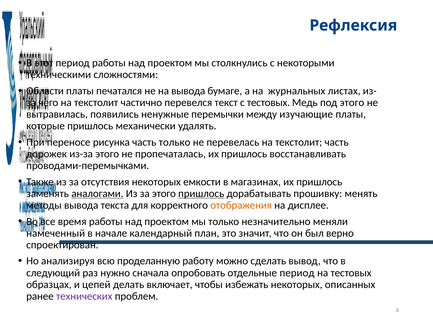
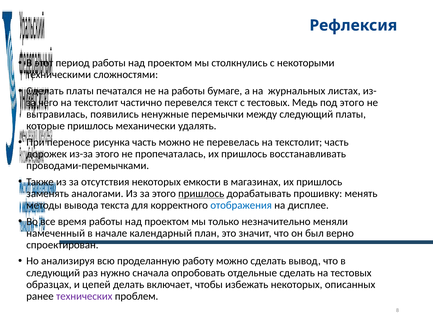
Области at (45, 91): Области -> Сделать
на вывода: вывода -> работы
между изучающие: изучающие -> следующий
часть только: только -> можно
аналогами underline: present -> none
отображения colour: orange -> blue
отдельные период: период -> сделать
